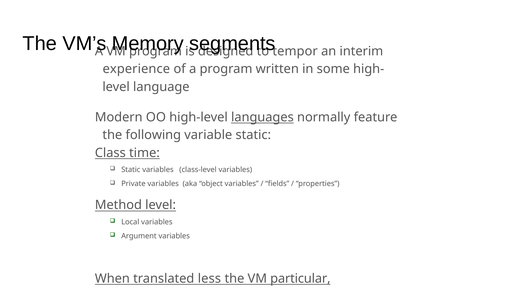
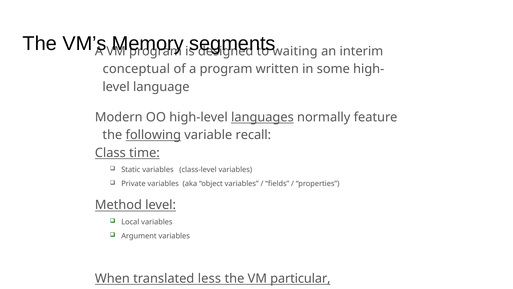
tempor: tempor -> waiting
experience: experience -> conceptual
following underline: none -> present
variable static: static -> recall
